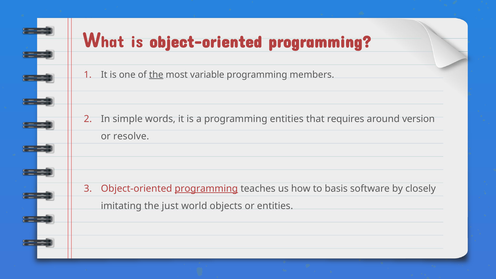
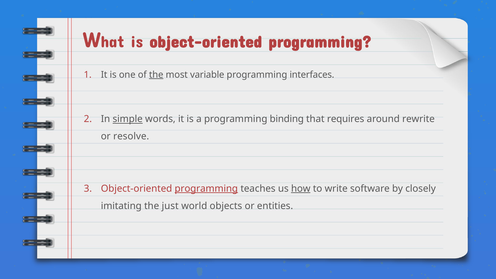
members: members -> interfaces
simple underline: none -> present
programming entities: entities -> binding
version: version -> rewrite
how underline: none -> present
basis: basis -> write
